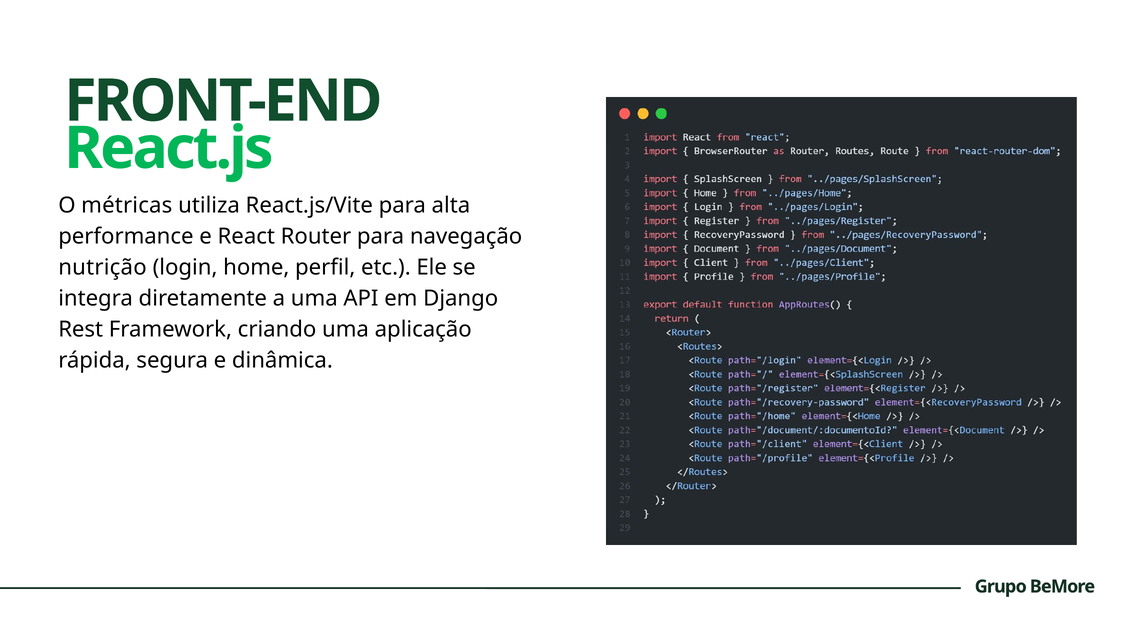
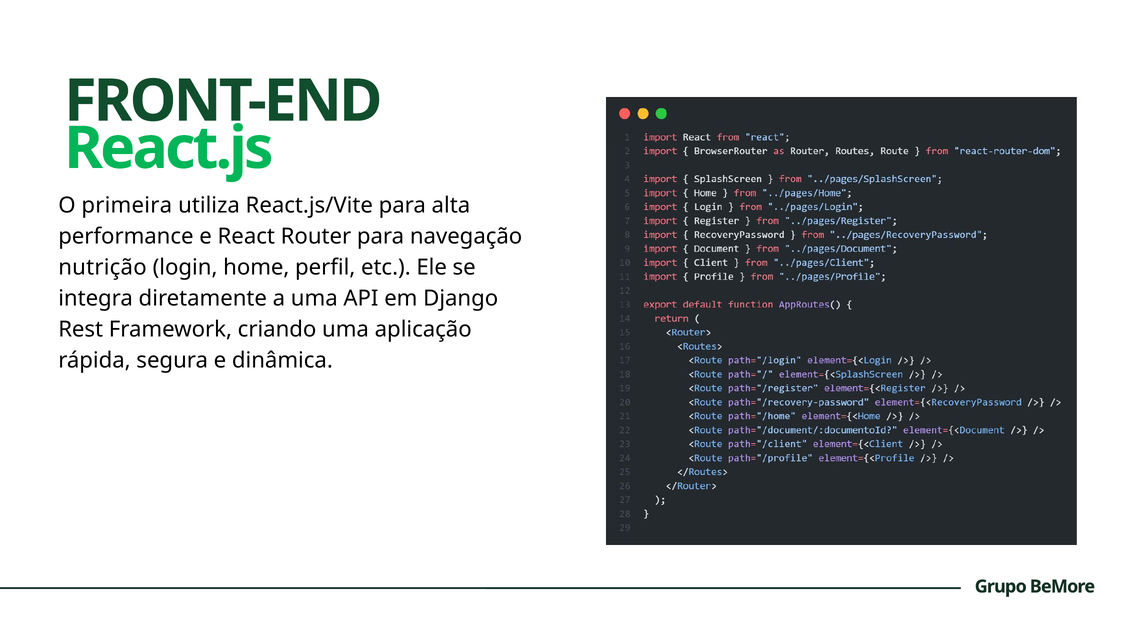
métricas: métricas -> primeira
